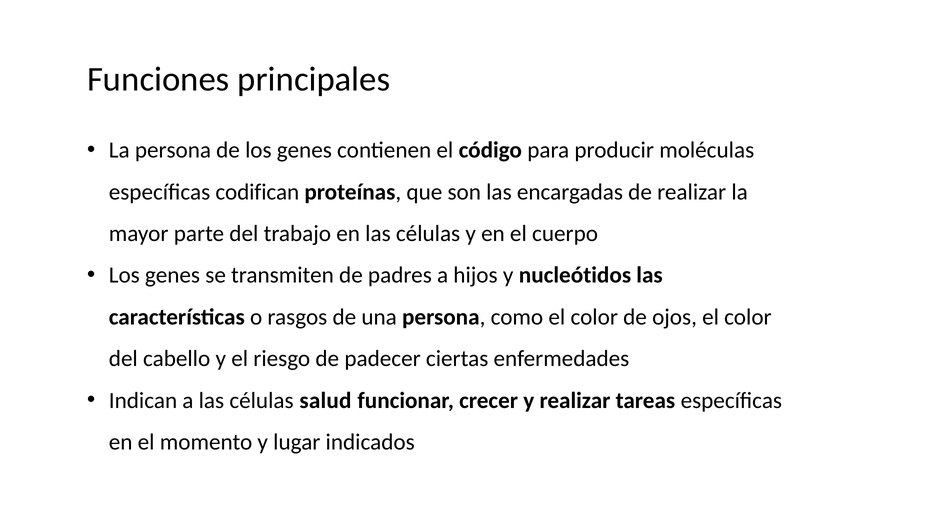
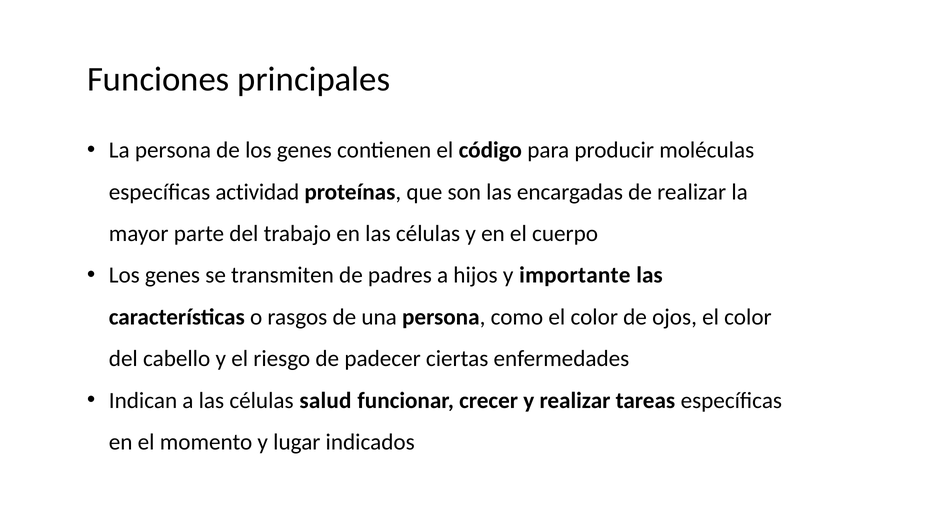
codifican: codifican -> actividad
nucleótidos: nucleótidos -> importante
